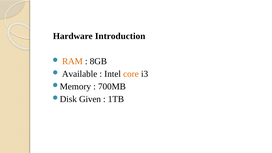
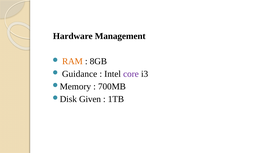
Introduction: Introduction -> Management
Available: Available -> Guidance
core colour: orange -> purple
